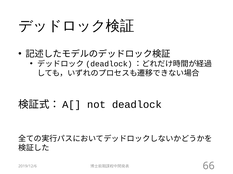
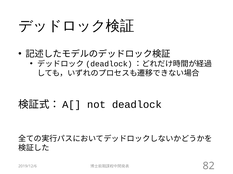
66: 66 -> 82
